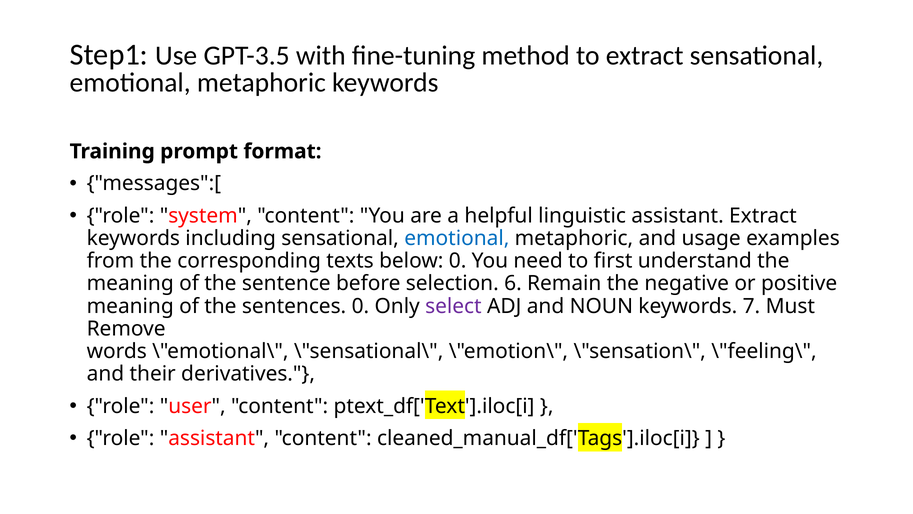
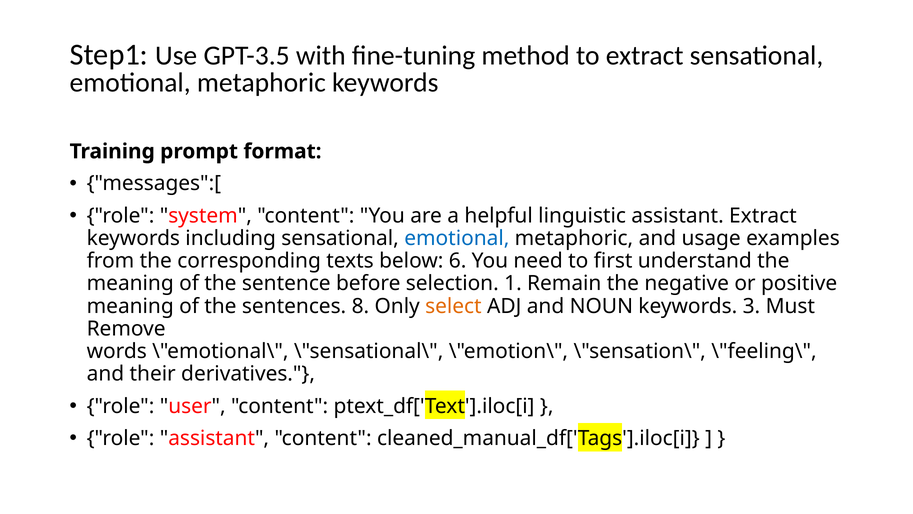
below 0: 0 -> 6
6: 6 -> 1
sentences 0: 0 -> 8
select colour: purple -> orange
7: 7 -> 3
